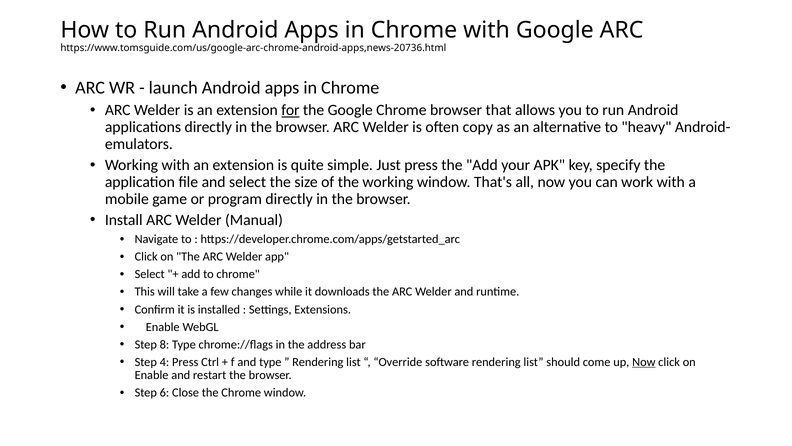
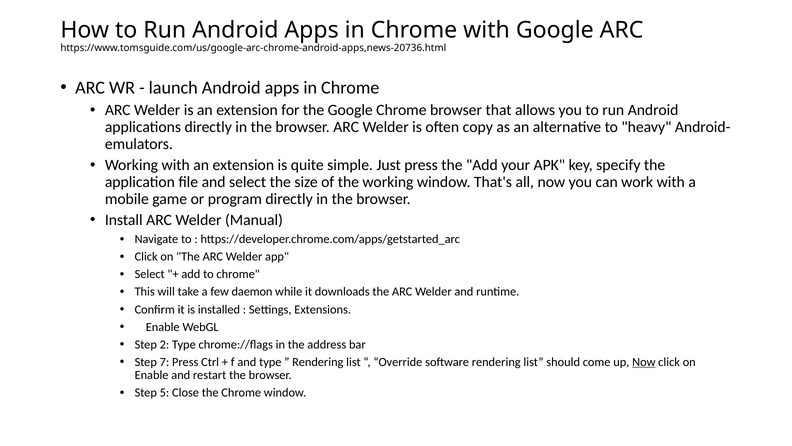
for underline: present -> none
changes: changes -> daemon
8: 8 -> 2
4: 4 -> 7
6: 6 -> 5
